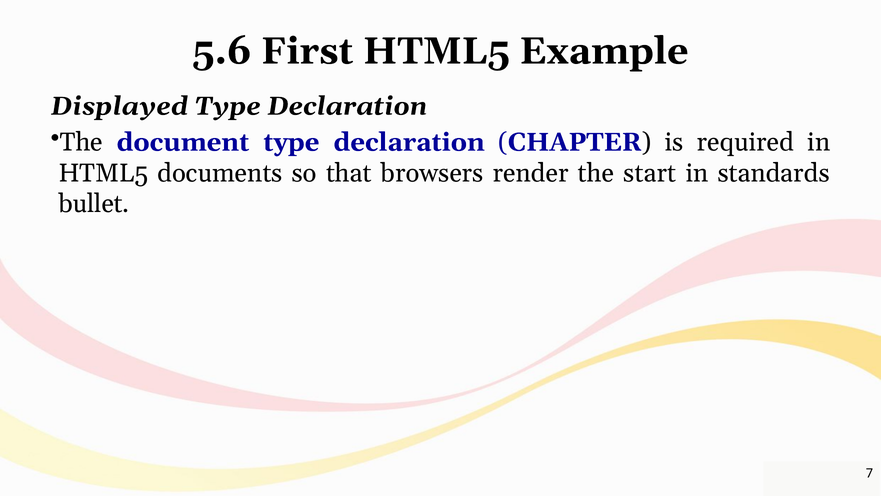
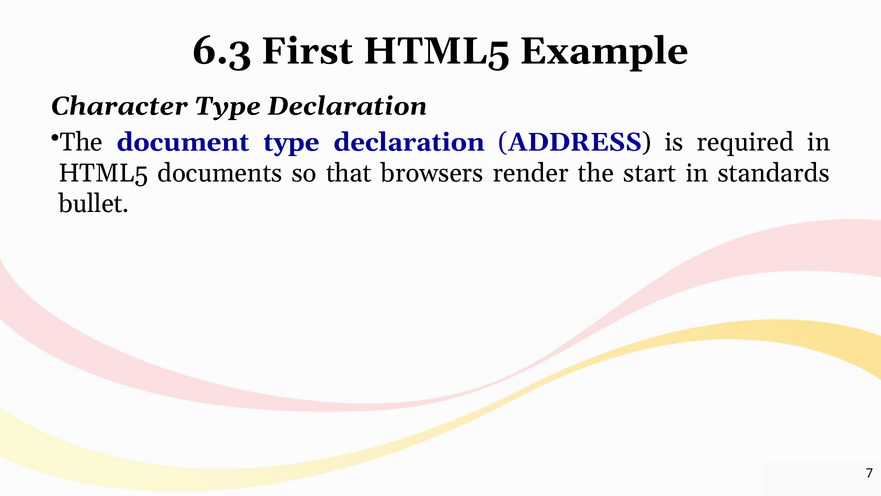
5.6: 5.6 -> 6.3
Displayed: Displayed -> Character
CHAPTER: CHAPTER -> ADDRESS
